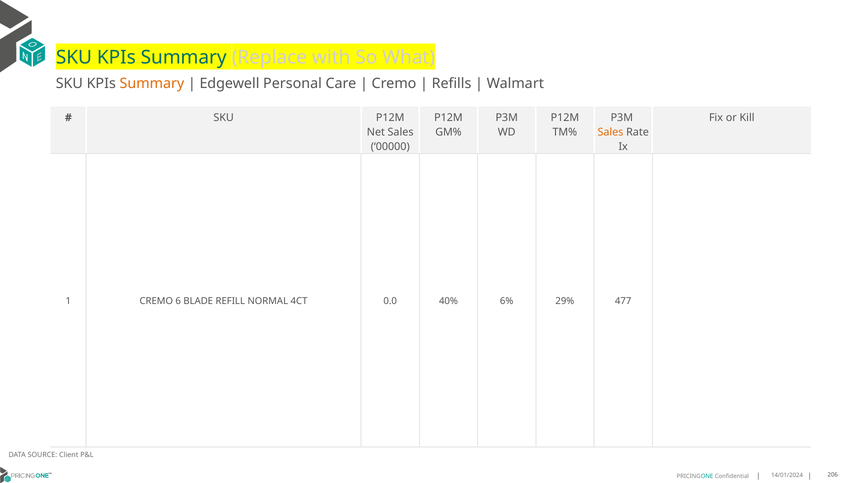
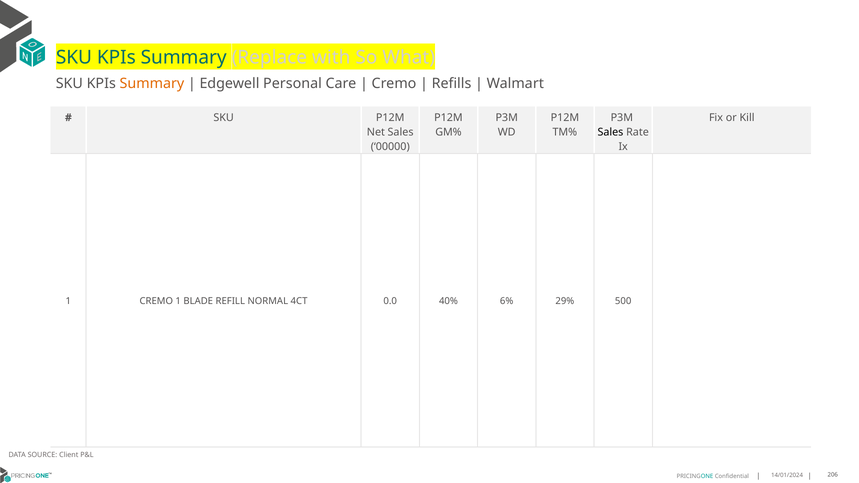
Sales at (610, 132) colour: orange -> black
CREMO 6: 6 -> 1
477: 477 -> 500
